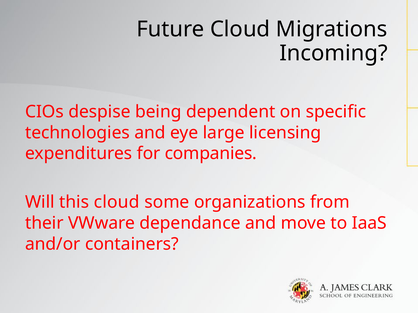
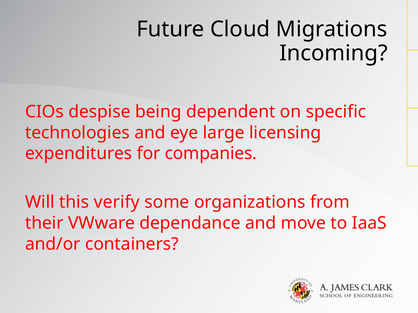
this cloud: cloud -> verify
